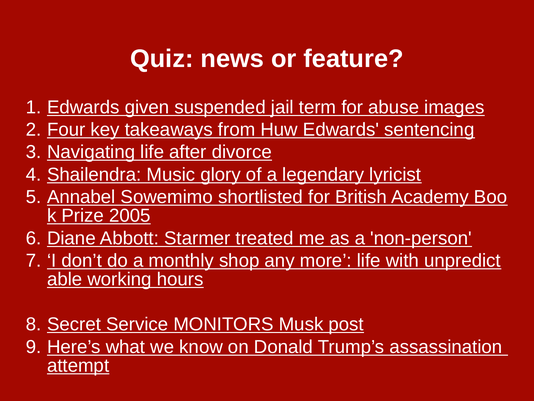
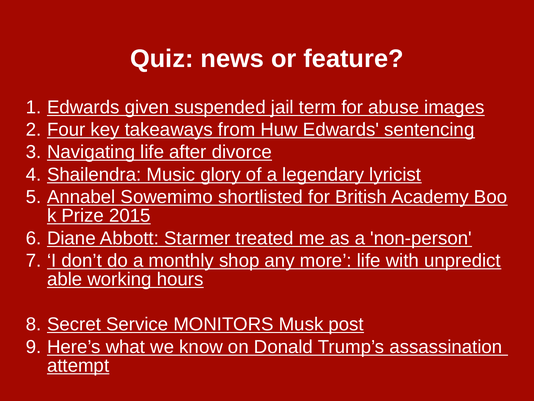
2005: 2005 -> 2015
